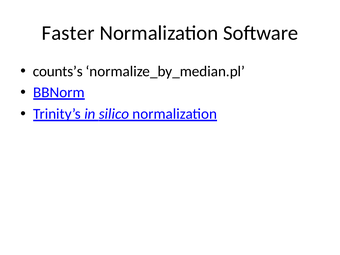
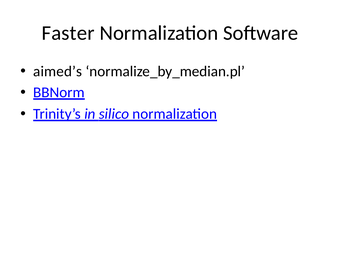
counts’s: counts’s -> aimed’s
